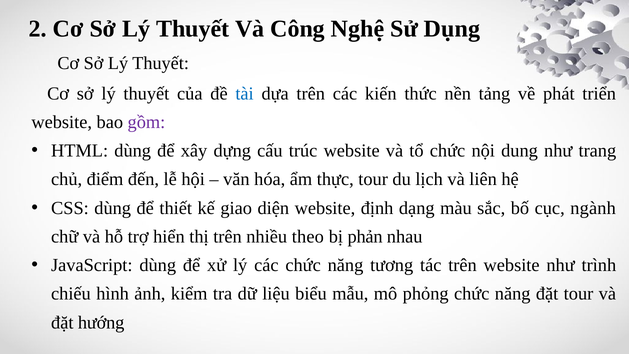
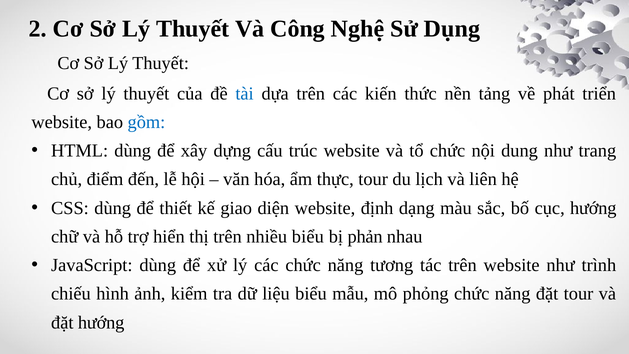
gồm colour: purple -> blue
cục ngành: ngành -> hướng
nhiều theo: theo -> biểu
